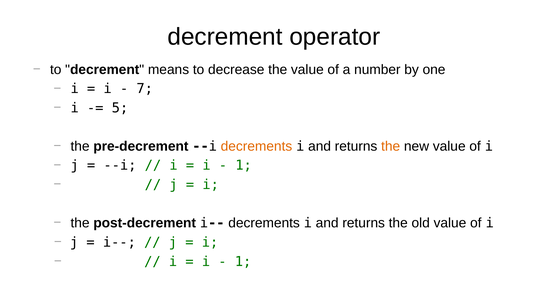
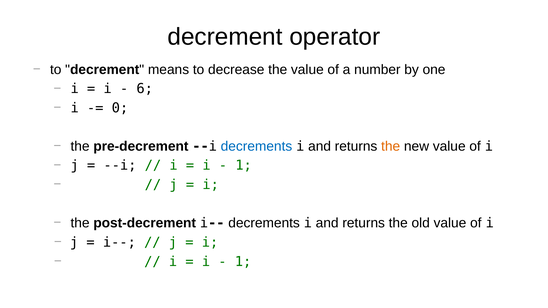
7: 7 -> 6
5: 5 -> 0
decrements at (256, 146) colour: orange -> blue
